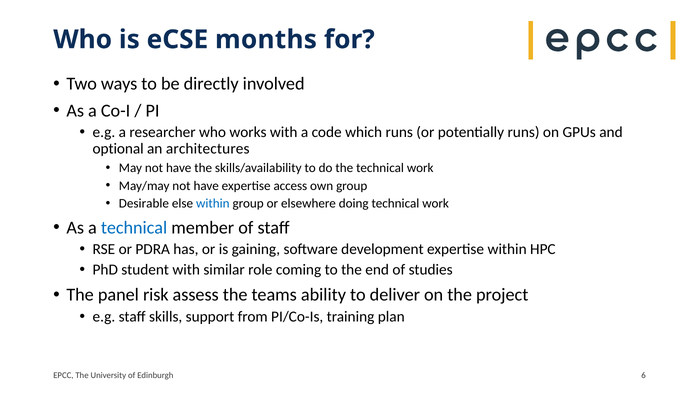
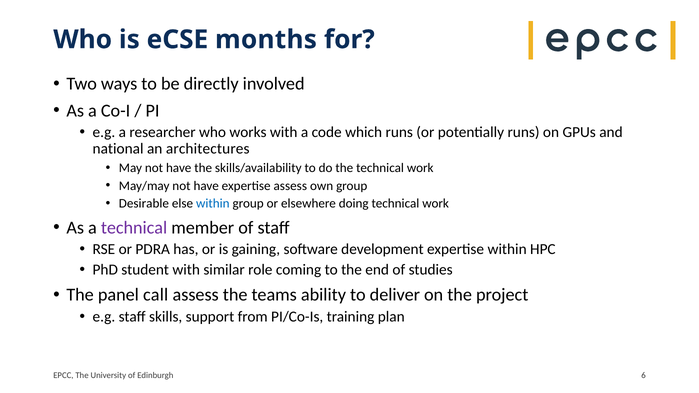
optional: optional -> national
expertise access: access -> assess
technical at (134, 228) colour: blue -> purple
risk: risk -> call
